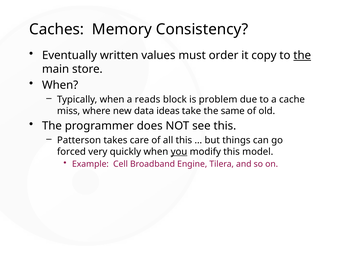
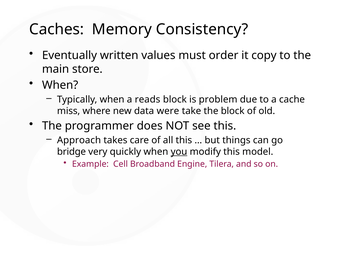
the at (302, 55) underline: present -> none
ideas: ideas -> were
the same: same -> block
Patterson: Patterson -> Approach
forced: forced -> bridge
